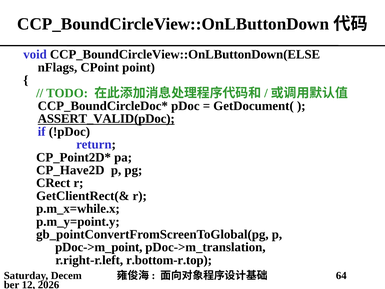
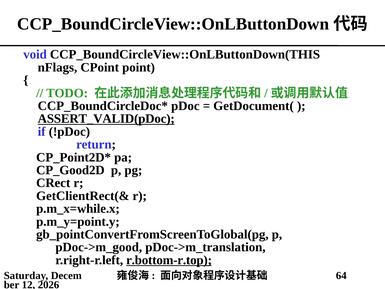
CCP_BoundCircleView::OnLButtonDown(ELSE: CCP_BoundCircleView::OnLButtonDown(ELSE -> CCP_BoundCircleView::OnLButtonDown(THIS
CP_Have2D: CP_Have2D -> CP_Good2D
pDoc->m_point: pDoc->m_point -> pDoc->m_good
r.bottom-r.top underline: none -> present
